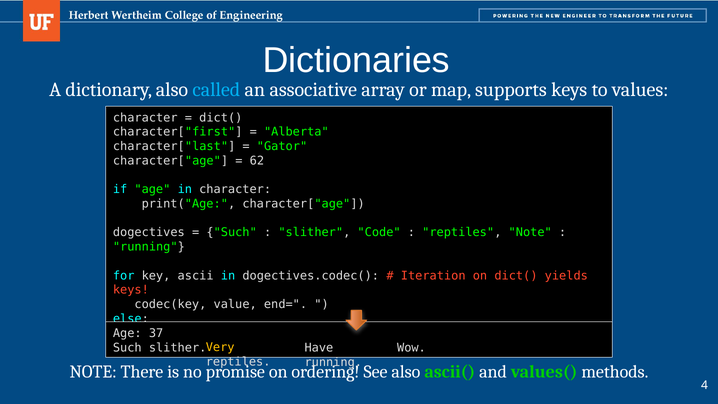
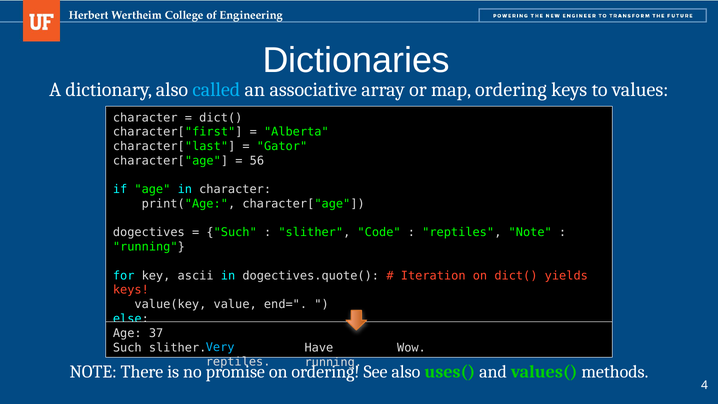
map supports: supports -> ordering
62: 62 -> 56
dogectives.codec(: dogectives.codec( -> dogectives.quote(
codec(key: codec(key -> value(key
Very colour: yellow -> light blue
ascii(: ascii( -> uses(
